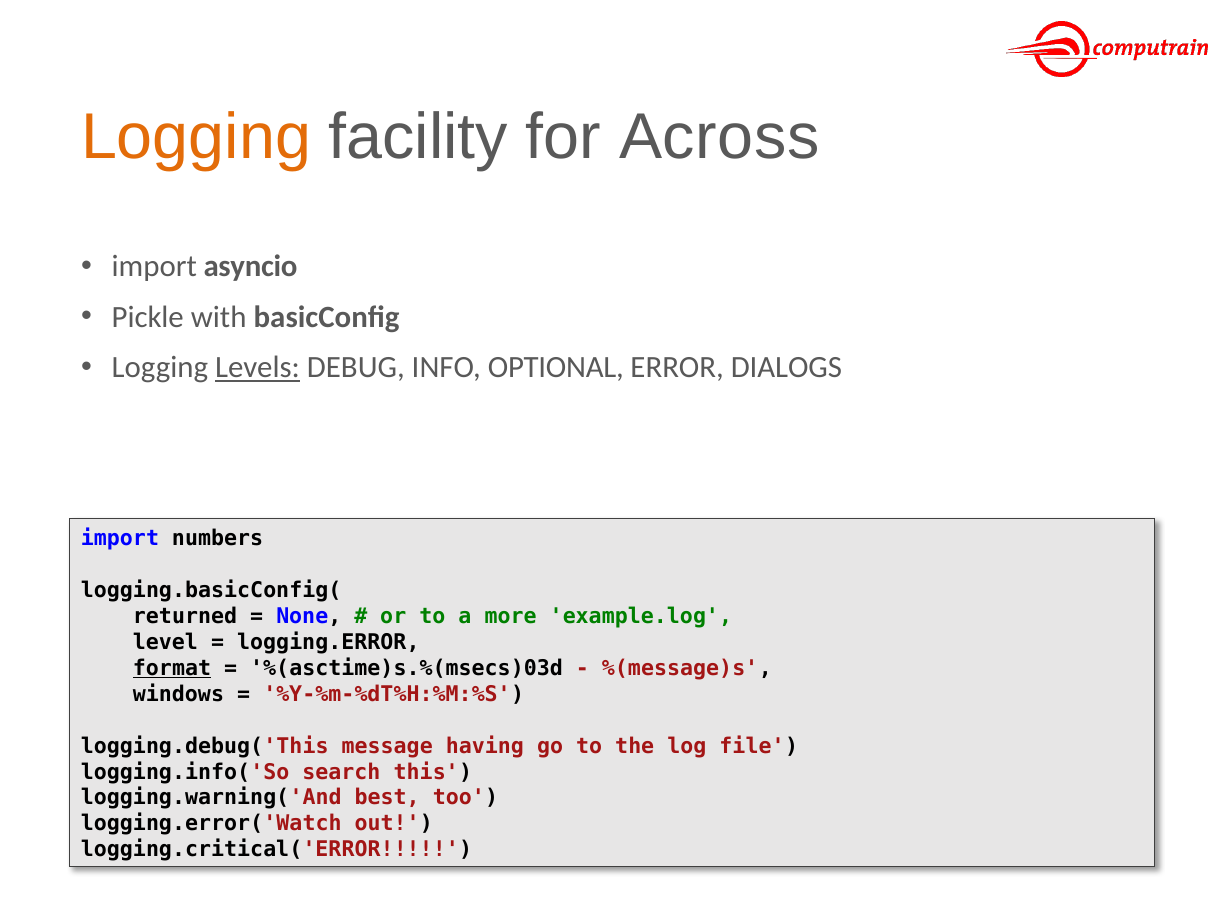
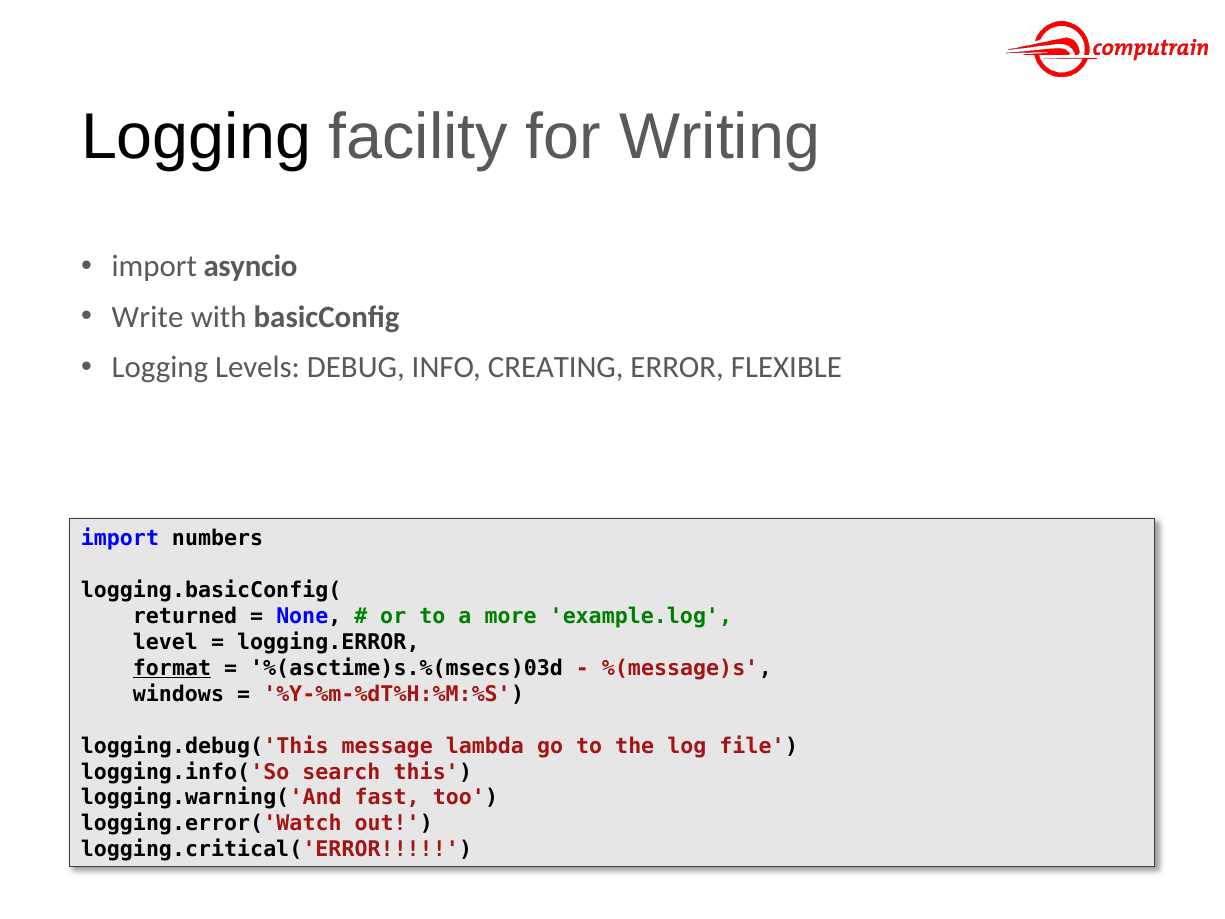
Logging at (196, 137) colour: orange -> black
Across: Across -> Writing
Pickle: Pickle -> Write
Levels underline: present -> none
OPTIONAL: OPTIONAL -> CREATING
DIALOGS: DIALOGS -> FLEXIBLE
having: having -> lambda
best: best -> fast
